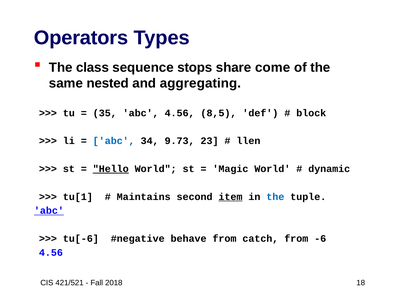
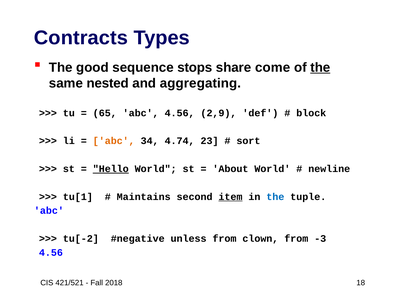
Operators: Operators -> Contracts
class: class -> good
the at (320, 67) underline: none -> present
35: 35 -> 65
8,5: 8,5 -> 2,9
abc at (114, 141) colour: blue -> orange
9.73: 9.73 -> 4.74
llen: llen -> sort
Magic: Magic -> About
dynamic: dynamic -> newline
abc at (49, 211) underline: present -> none
tu[-6: tu[-6 -> tu[-2
behave: behave -> unless
catch: catch -> clown
-6: -6 -> -3
